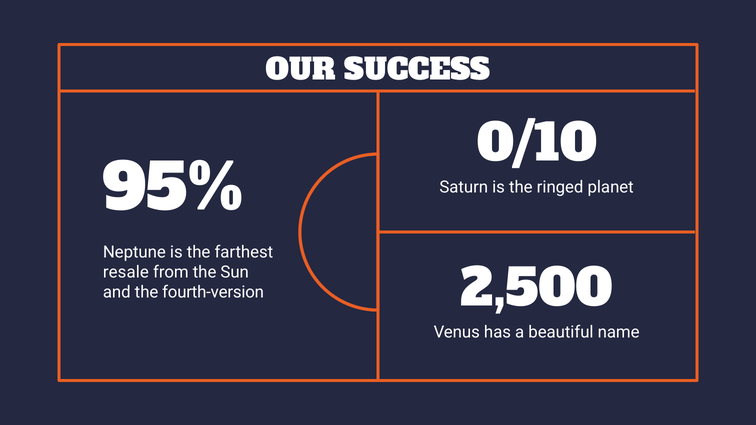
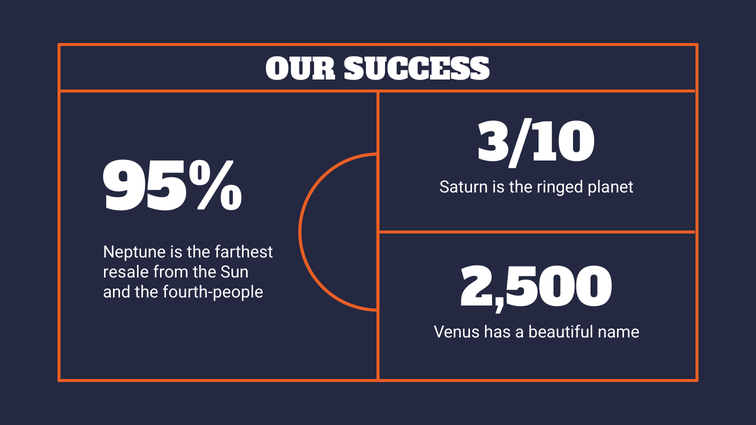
0/10: 0/10 -> 3/10
fourth-version: fourth-version -> fourth-people
